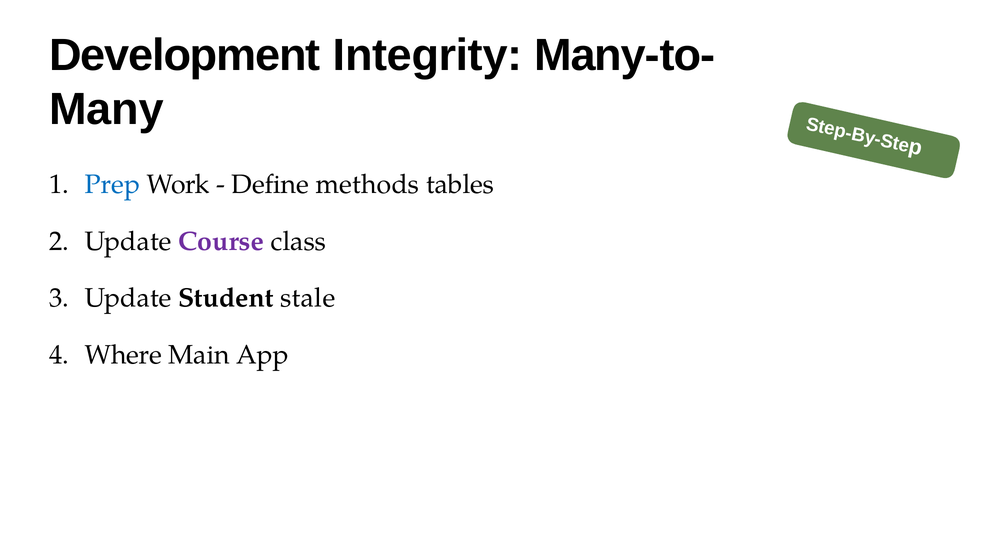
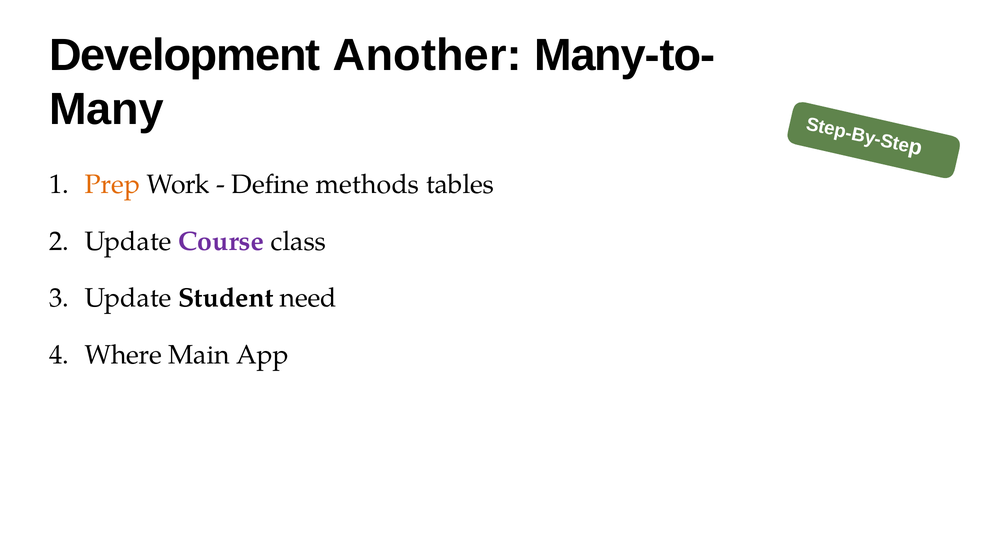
Integrity: Integrity -> Another
Prep colour: blue -> orange
stale: stale -> need
